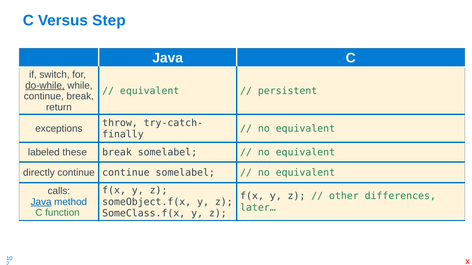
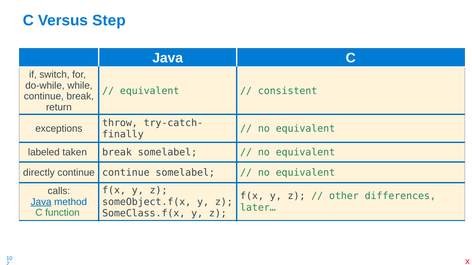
do-while underline: present -> none
persistent: persistent -> consistent
these: these -> taken
